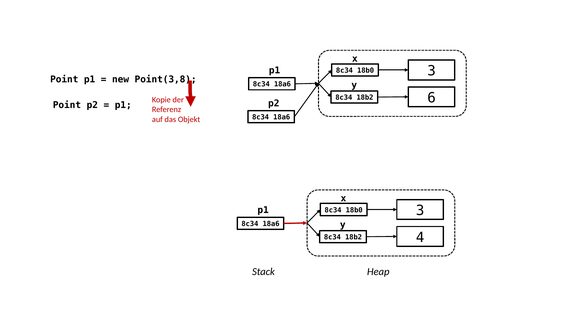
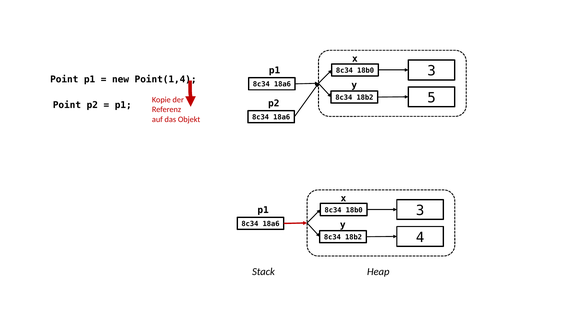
Point(3,8: Point(3,8 -> Point(1,4
6: 6 -> 5
